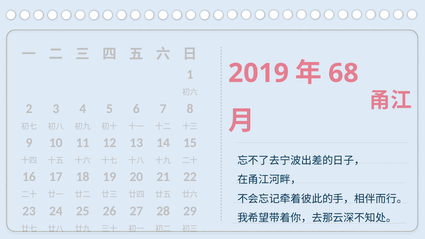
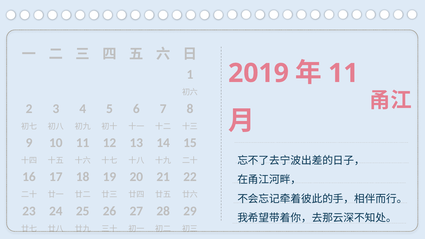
68 at (343, 73): 68 -> 11
